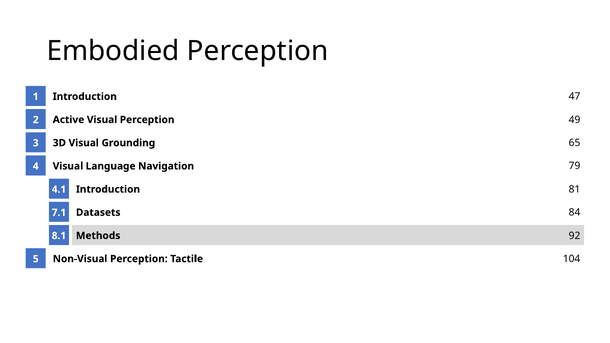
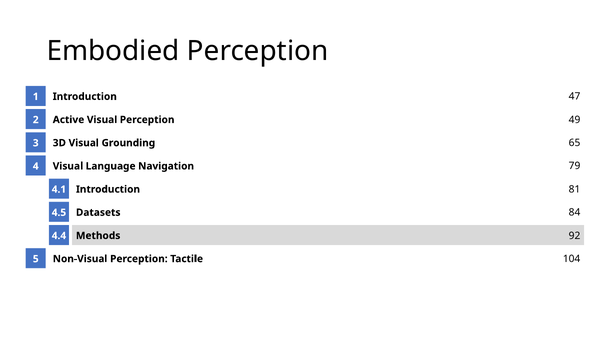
7.1: 7.1 -> 4.5
8.1: 8.1 -> 4.4
